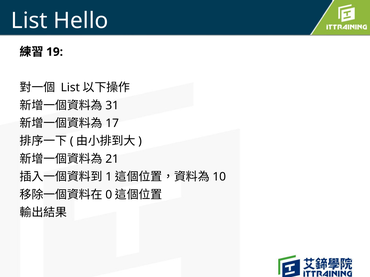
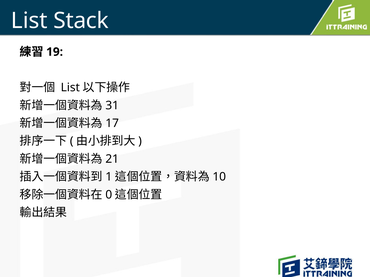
Hello: Hello -> Stack
